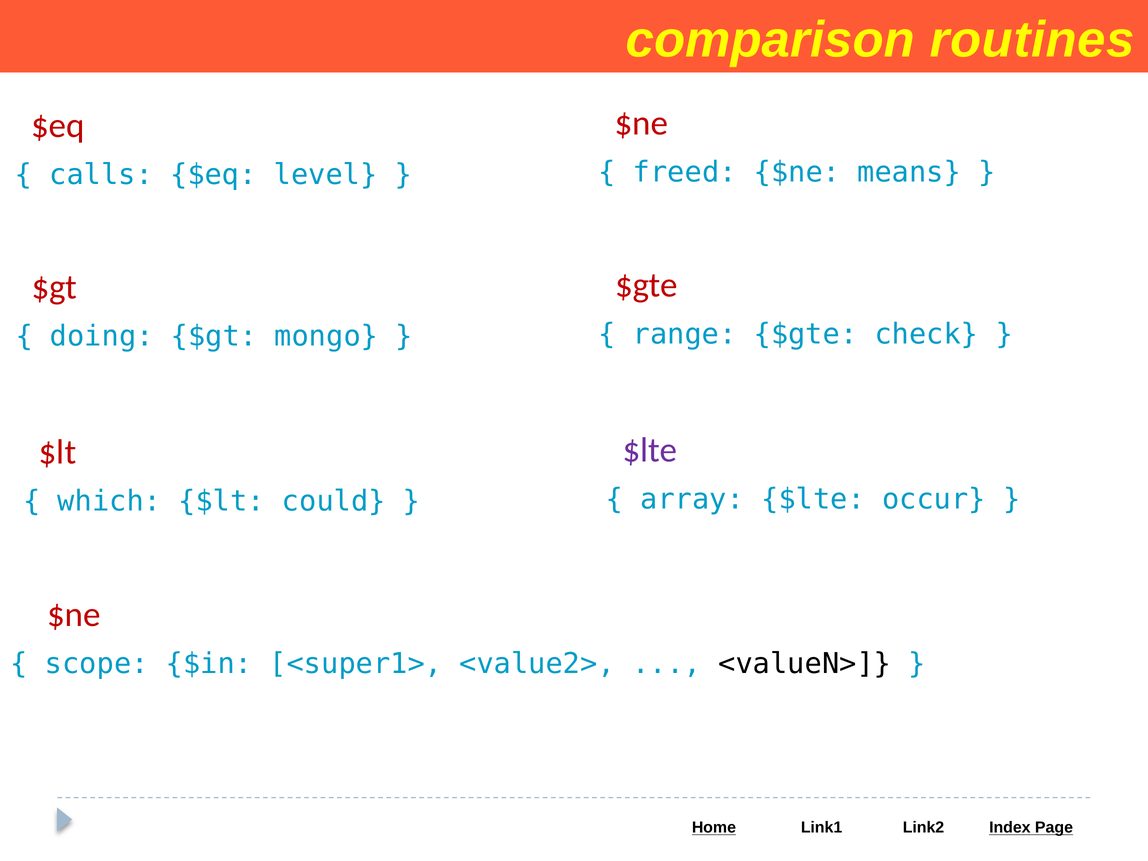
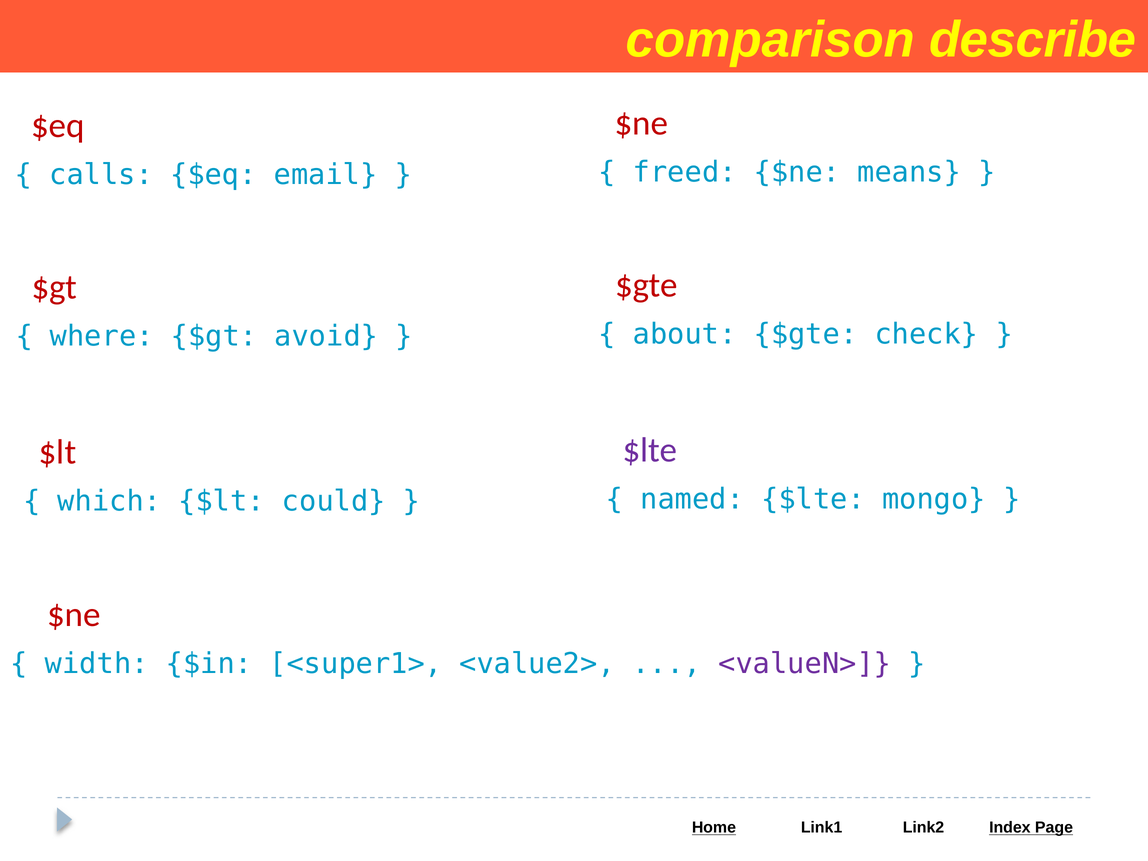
routines: routines -> describe
level: level -> email
range: range -> about
doing: doing -> where
mongo: mongo -> avoid
array: array -> named
occur: occur -> mongo
scope: scope -> width
<valueN> colour: black -> purple
